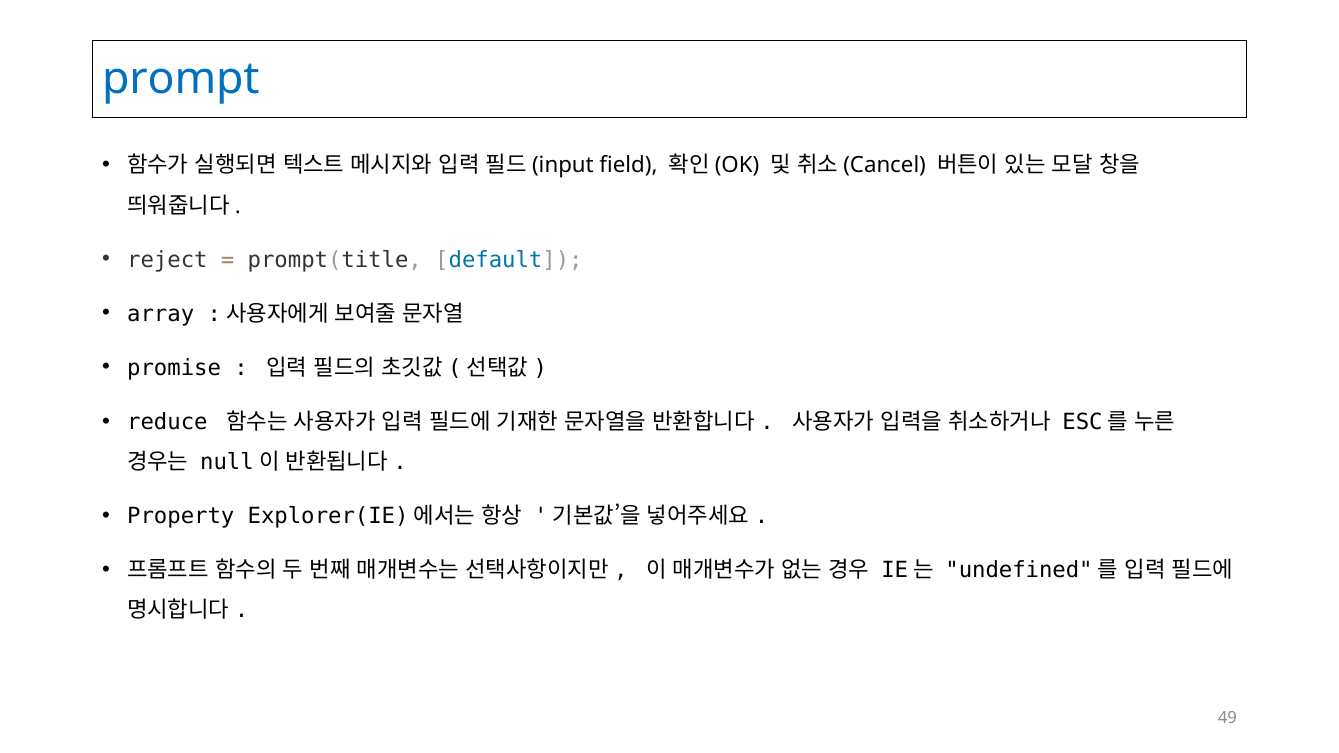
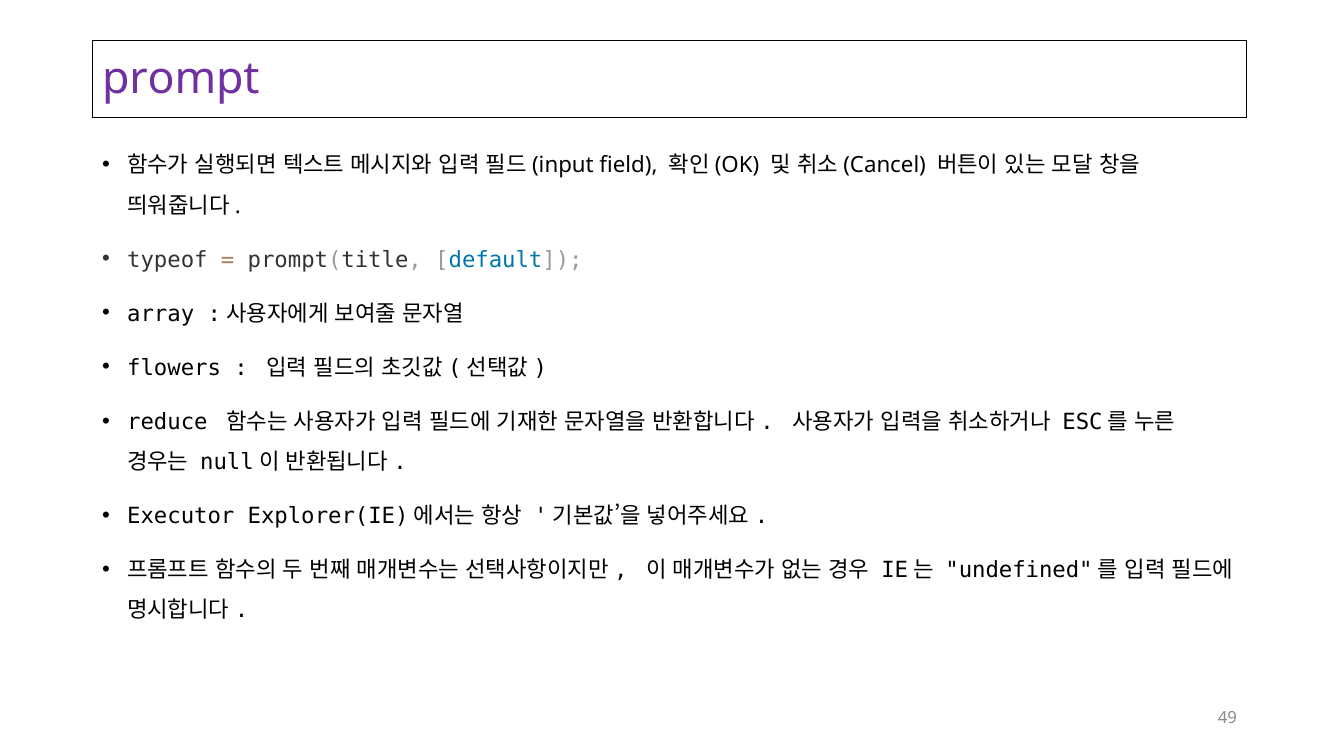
prompt colour: blue -> purple
reject: reject -> typeof
promise: promise -> flowers
Property: Property -> Executor
